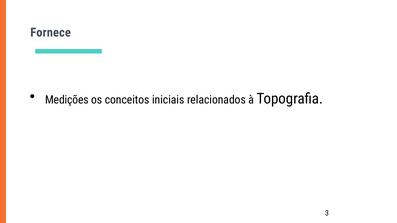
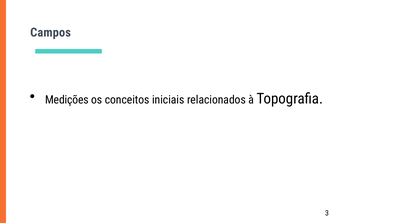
Fornece: Fornece -> Campos
